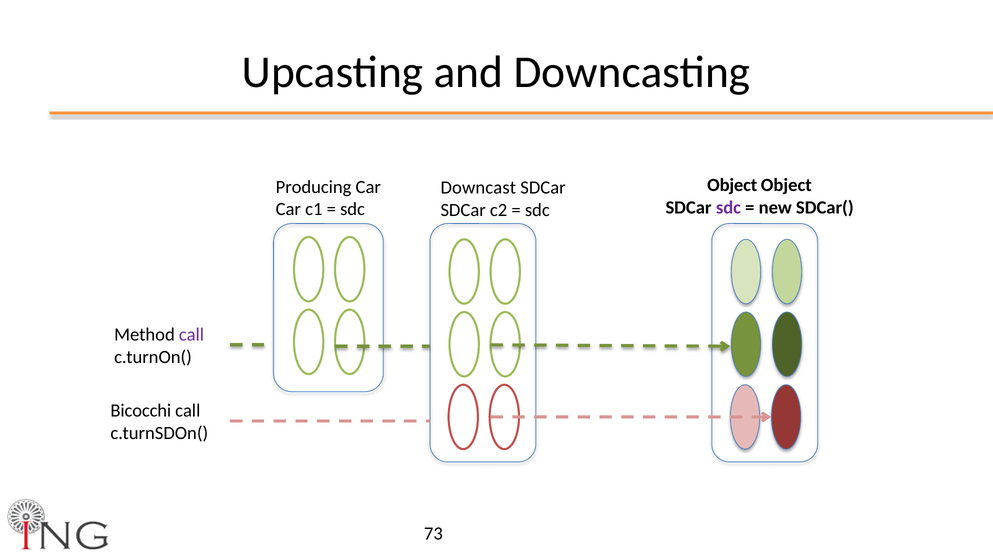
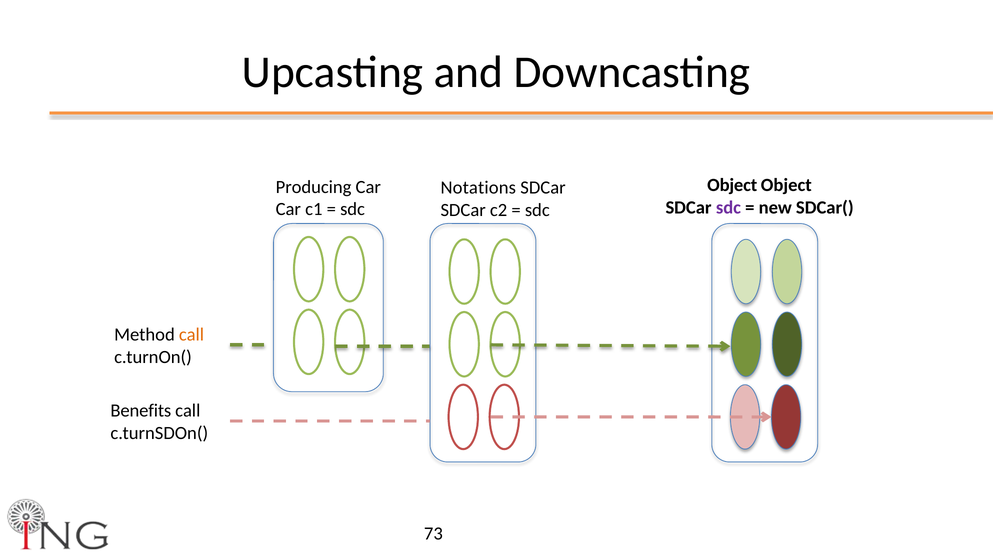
Downcast: Downcast -> Notations
call at (192, 335) colour: purple -> orange
Bicocchi: Bicocchi -> Benefits
